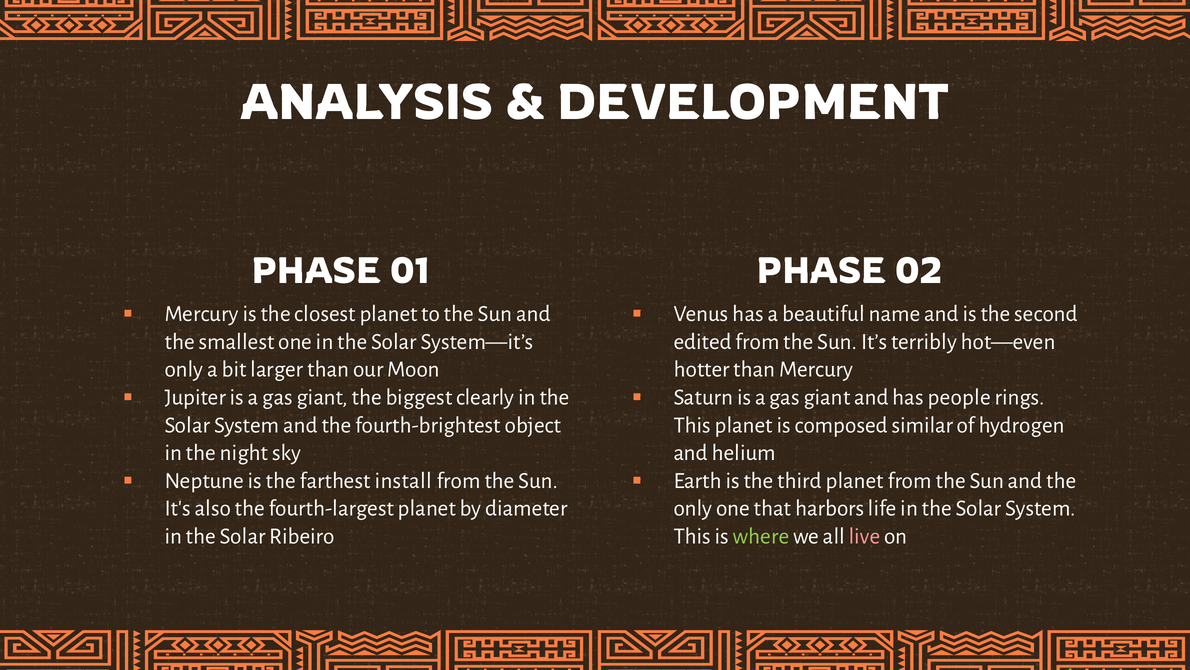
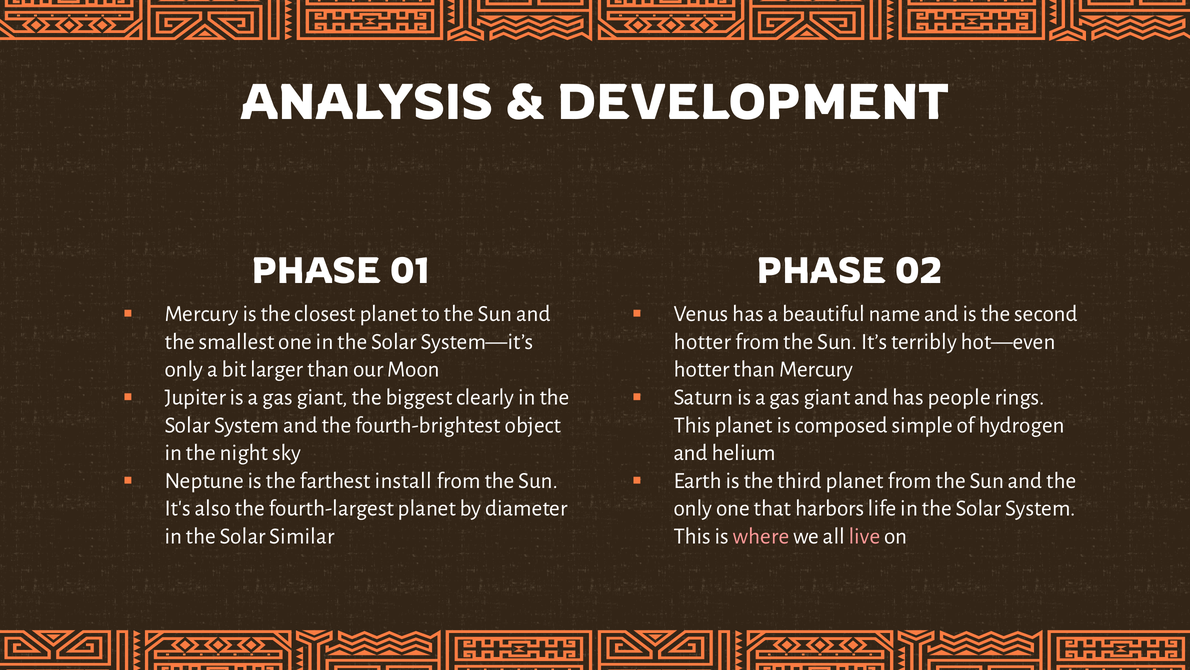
edited at (703, 341): edited -> hotter
similar: similar -> simple
Ribeiro: Ribeiro -> Similar
where colour: light green -> pink
